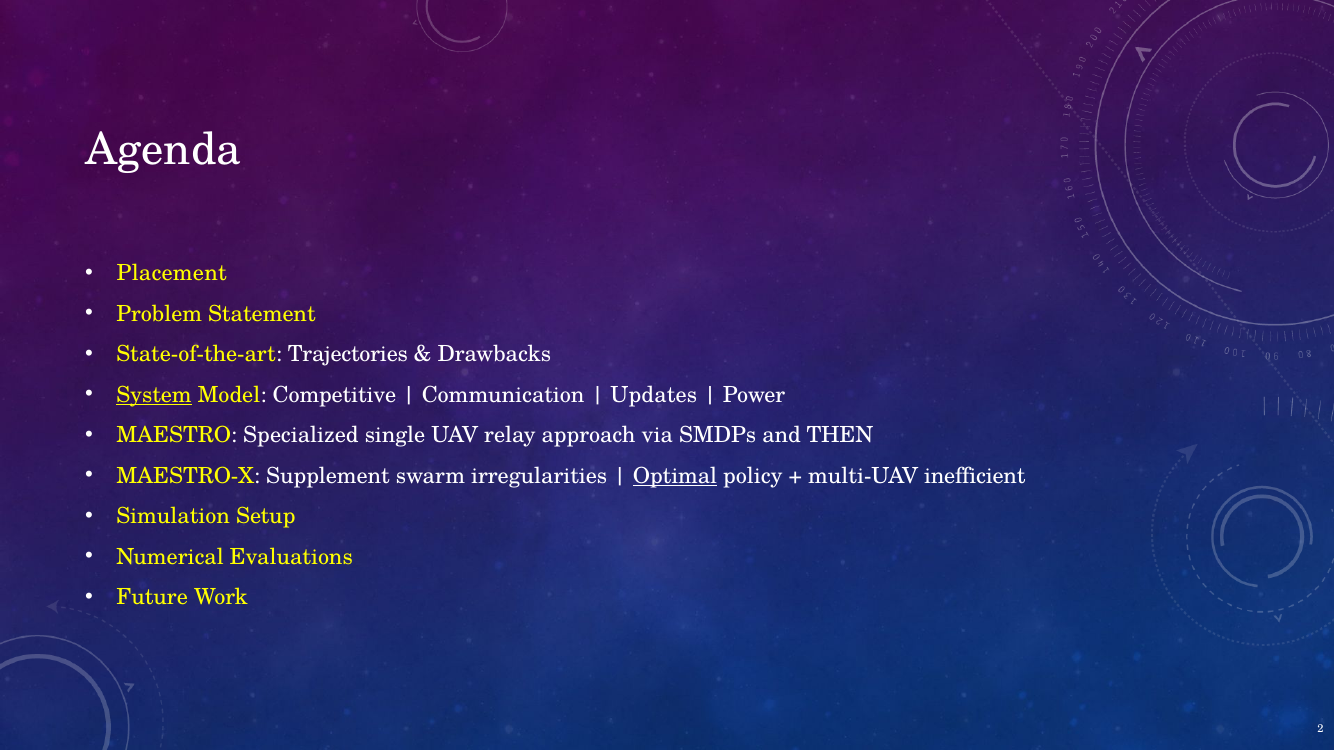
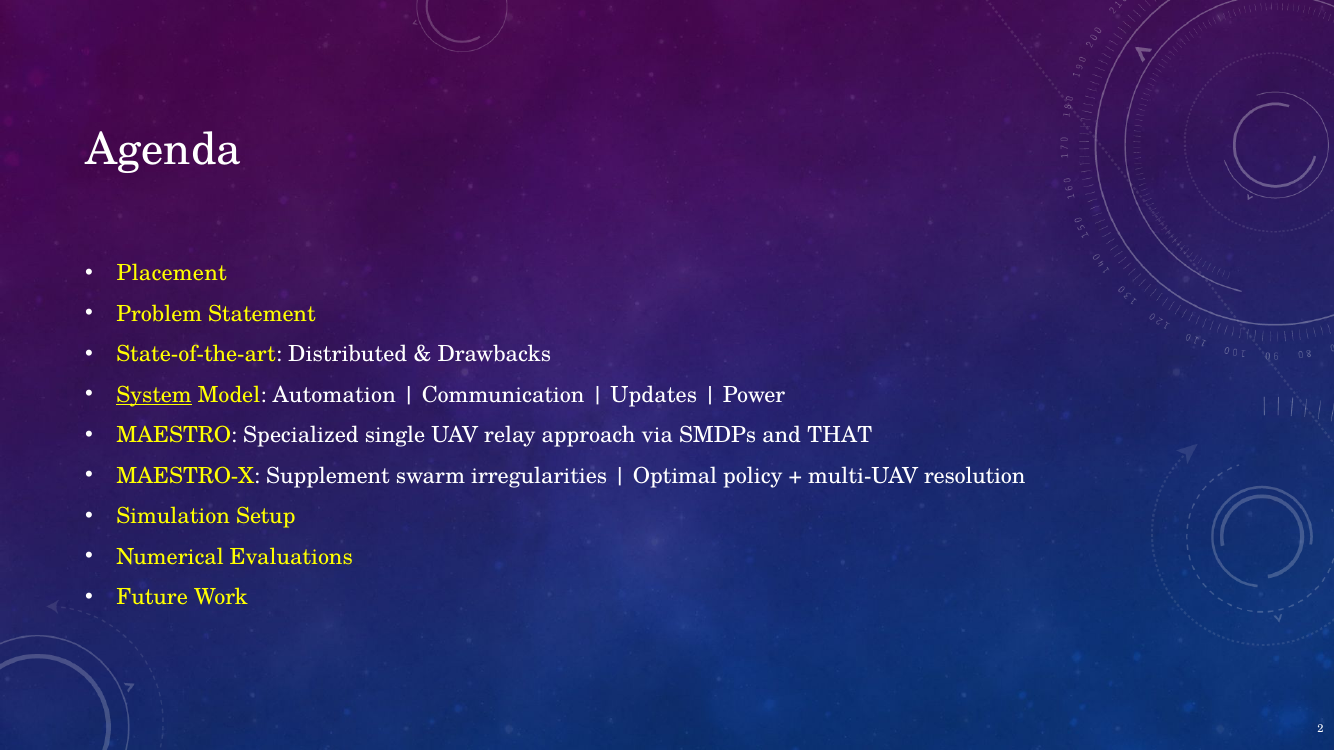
Trajectories: Trajectories -> Distributed
Competitive: Competitive -> Automation
THEN: THEN -> THAT
Optimal underline: present -> none
inefficient: inefficient -> resolution
